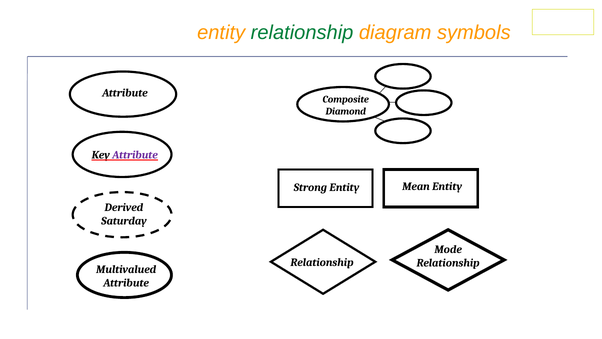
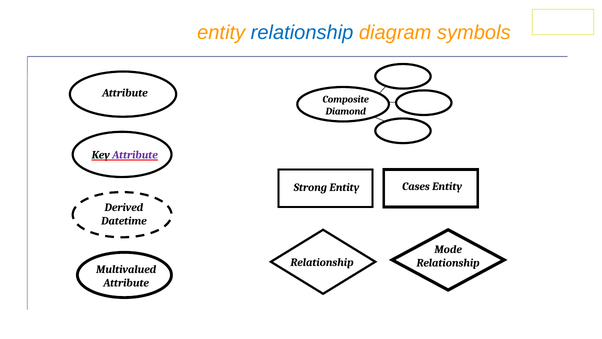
relationship at (302, 33) colour: green -> blue
Mean: Mean -> Cases
Saturday: Saturday -> Datetime
